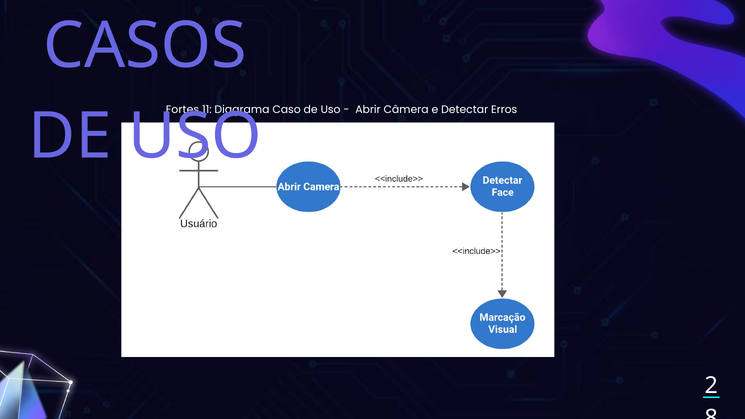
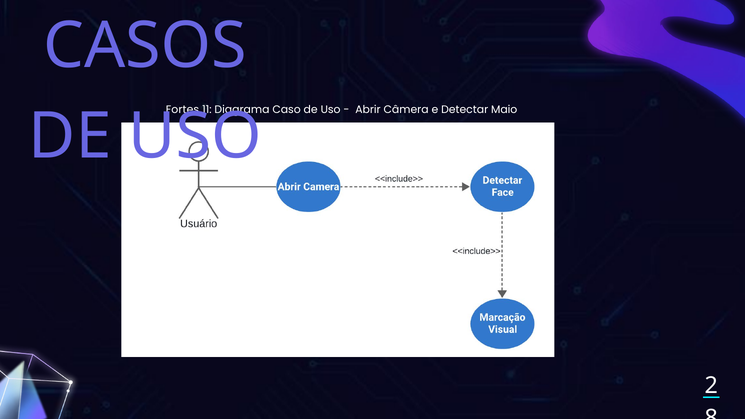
Erros: Erros -> Maio
